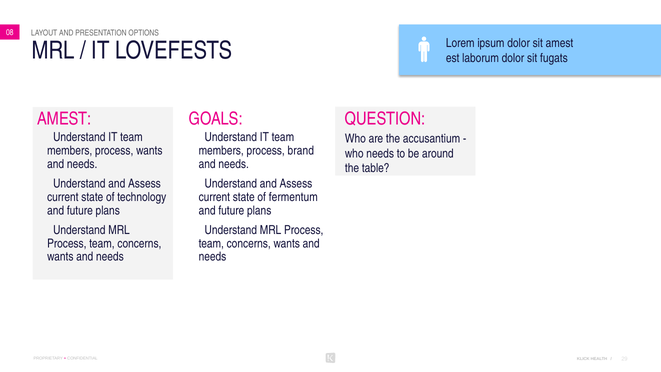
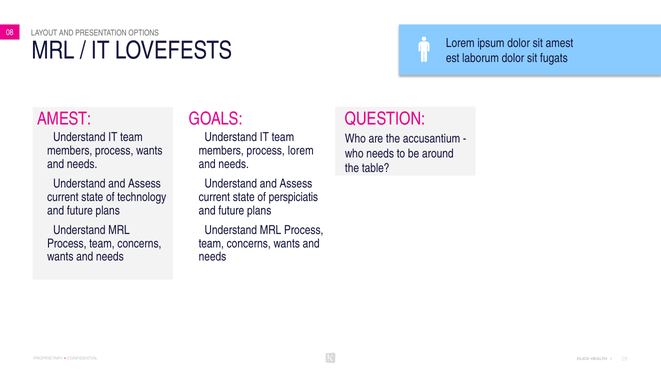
process brand: brand -> lorem
fermentum: fermentum -> perspiciatis
